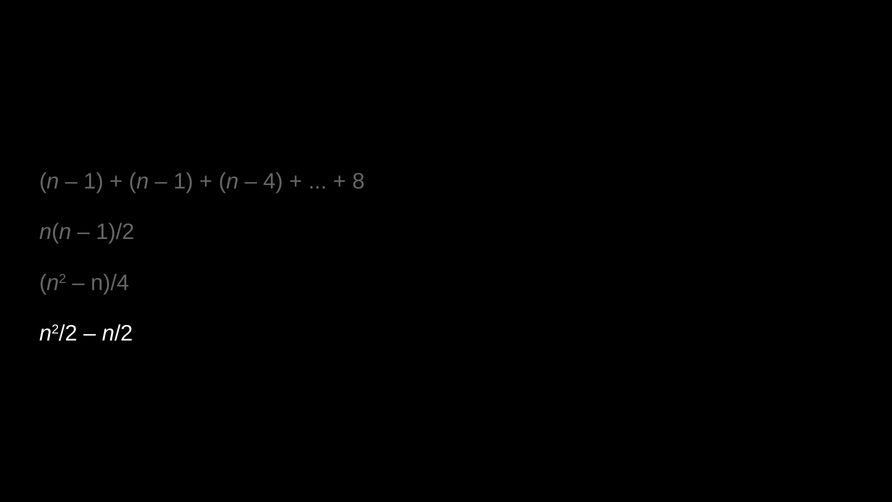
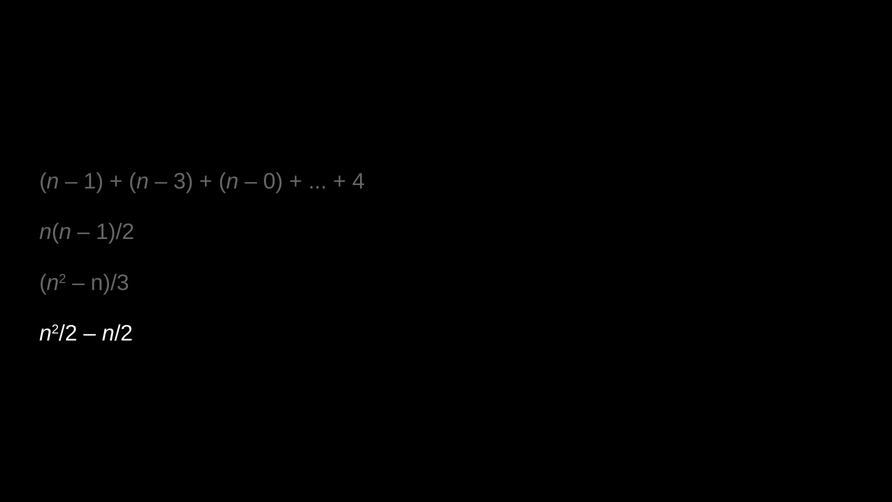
1 at (183, 181): 1 -> 3
4: 4 -> 0
8: 8 -> 4
n)/4: n)/4 -> n)/3
